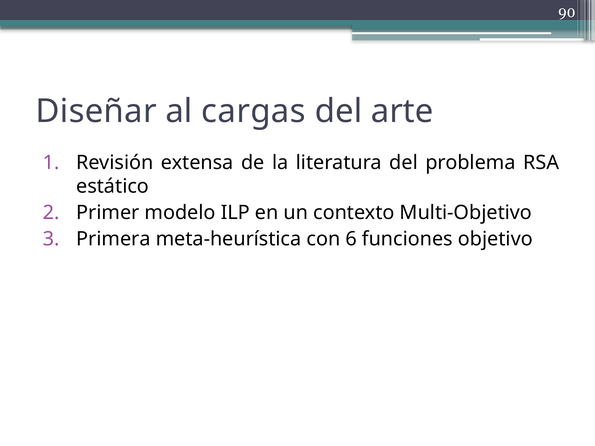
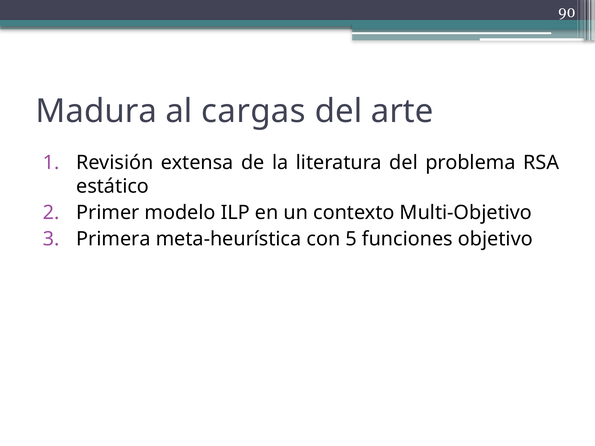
Diseñar: Diseñar -> Madura
6: 6 -> 5
